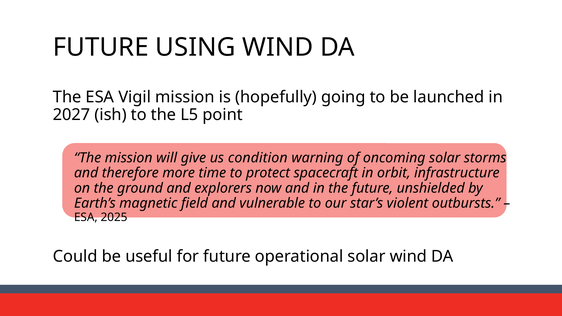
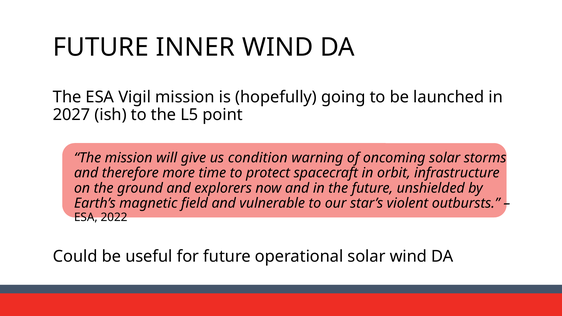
USING: USING -> INNER
2025: 2025 -> 2022
